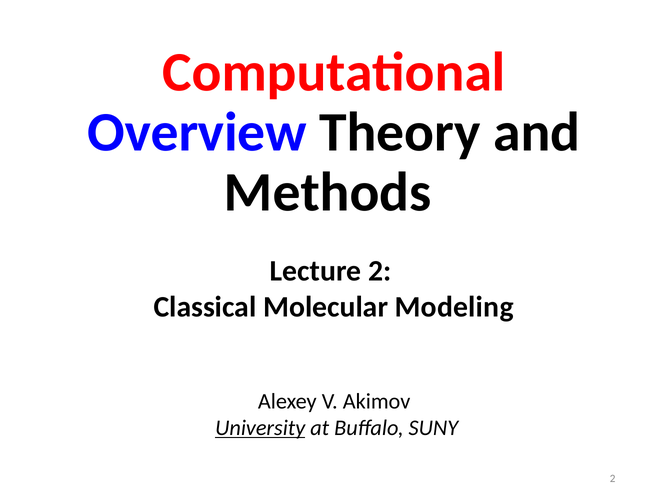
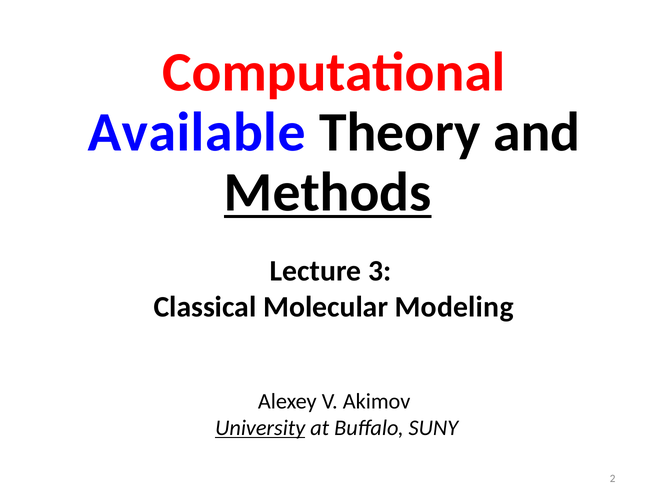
Overview: Overview -> Available
Methods underline: none -> present
Lecture 2: 2 -> 3
